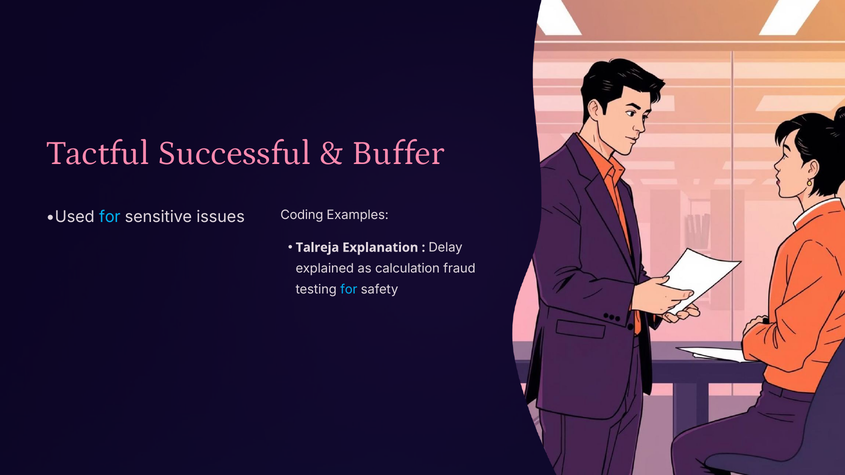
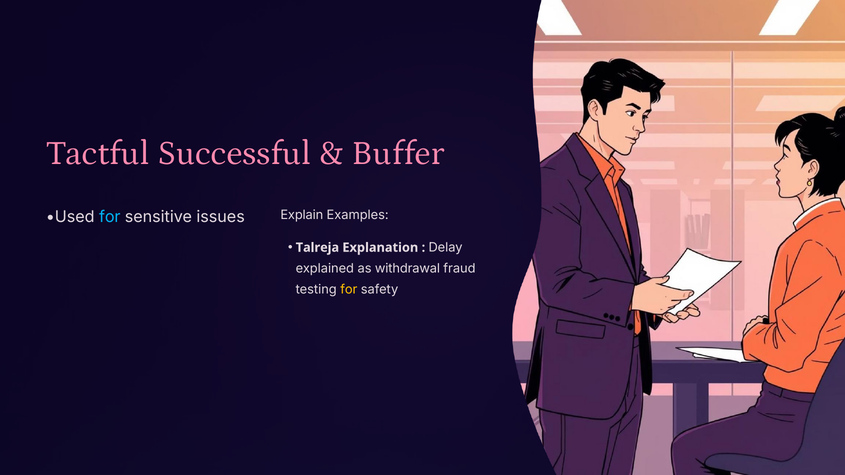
Coding: Coding -> Explain
calculation: calculation -> withdrawal
for at (349, 289) colour: light blue -> yellow
